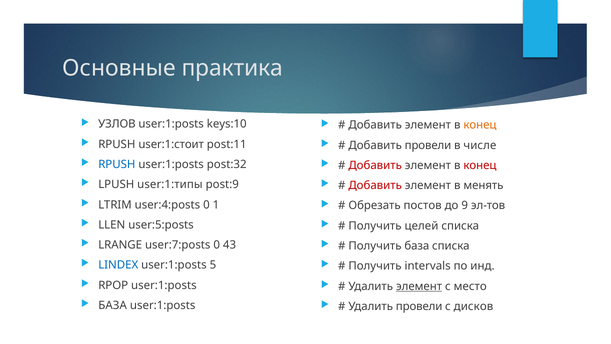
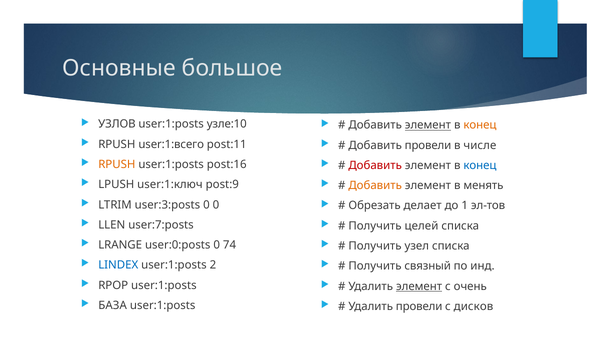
практика: практика -> большое
keys:10: keys:10 -> узле:10
элемент at (428, 125) underline: none -> present
user:1:стоит: user:1:стоит -> user:1:всего
RPUSH at (117, 164) colour: blue -> orange
post:32: post:32 -> post:16
конец at (480, 165) colour: red -> blue
user:1:типы: user:1:типы -> user:1:ключ
Добавить at (375, 185) colour: red -> orange
user:4:posts: user:4:posts -> user:3:posts
0 1: 1 -> 0
постов: постов -> делает
9: 9 -> 1
user:5:posts: user:5:posts -> user:7:posts
user:7:posts: user:7:posts -> user:0:posts
43: 43 -> 74
Получить база: база -> узел
5: 5 -> 2
intervals: intervals -> связный
место: место -> очень
